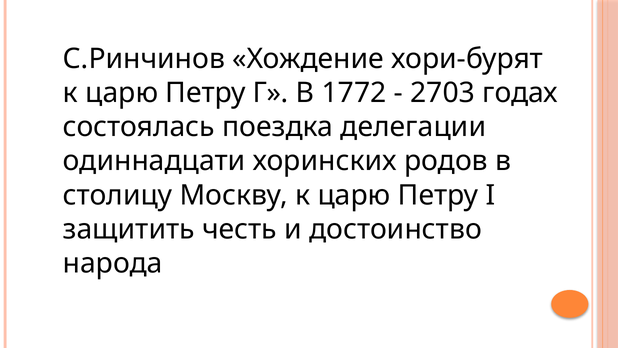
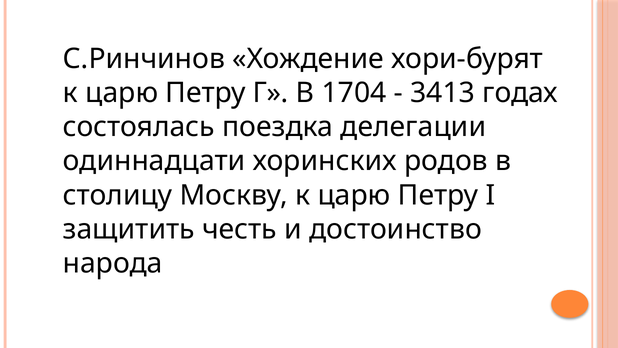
1772: 1772 -> 1704
2703: 2703 -> 3413
